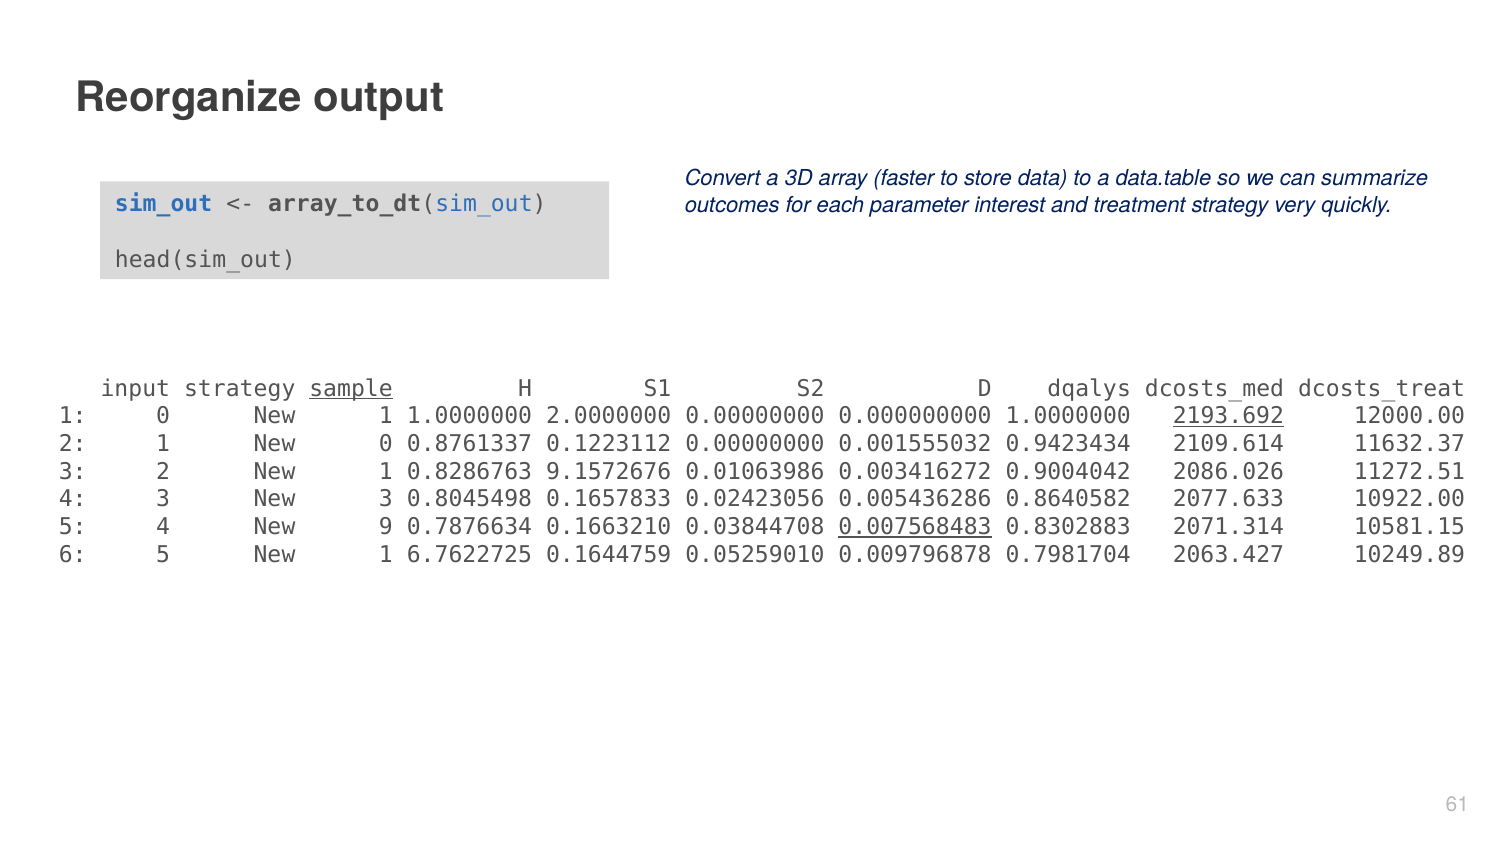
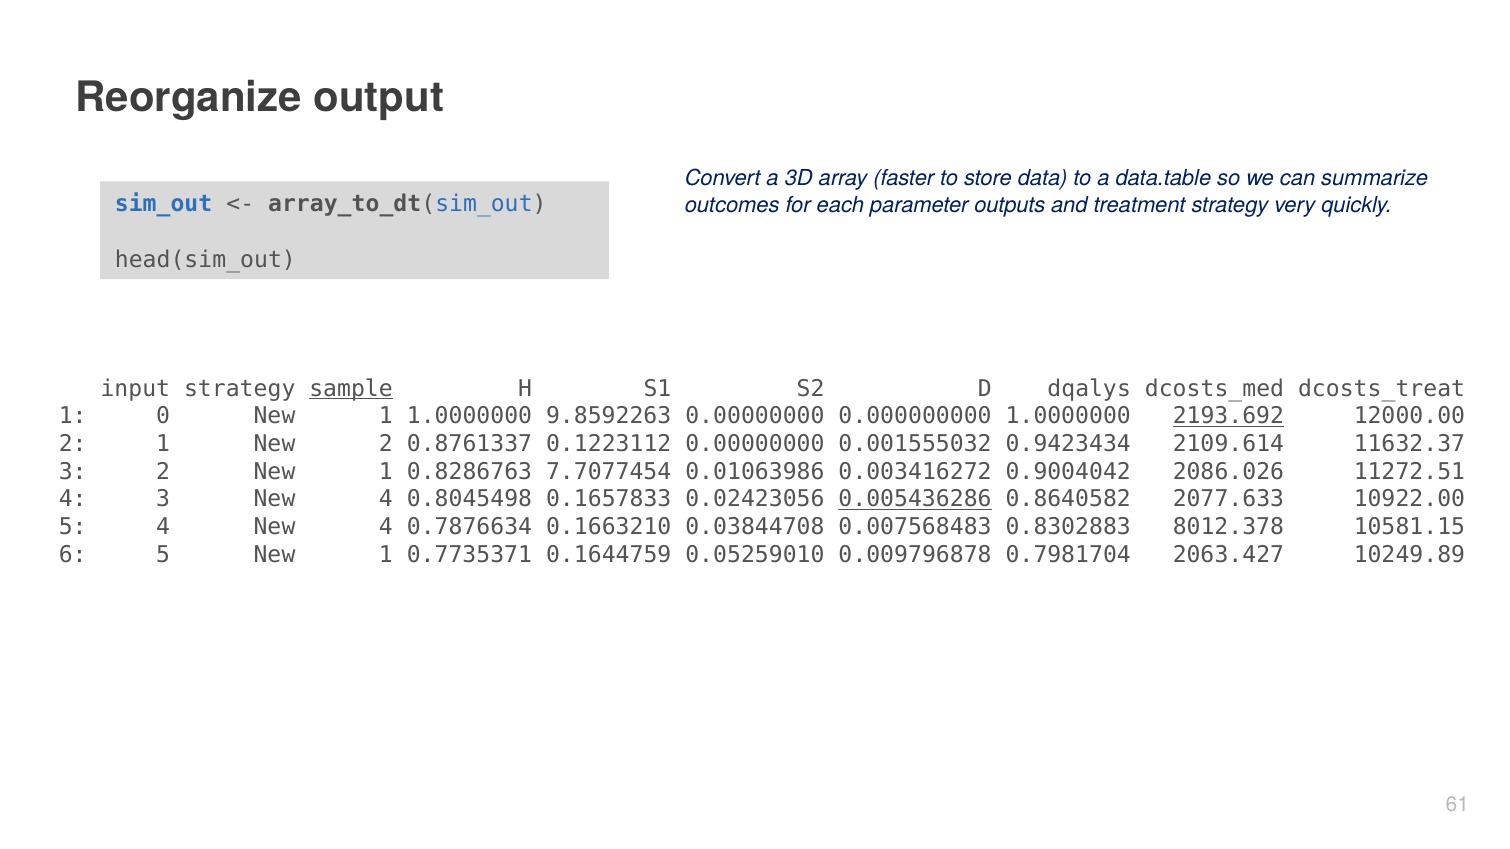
interest: interest -> outputs
2.0000000: 2.0000000 -> 9.8592263
New 0: 0 -> 2
9.1572676: 9.1572676 -> 7.7077454
3 New 3: 3 -> 4
0.005436286 underline: none -> present
4 New 9: 9 -> 4
0.007568483 underline: present -> none
2071.314: 2071.314 -> 8012.378
6.7622725: 6.7622725 -> 0.7735371
